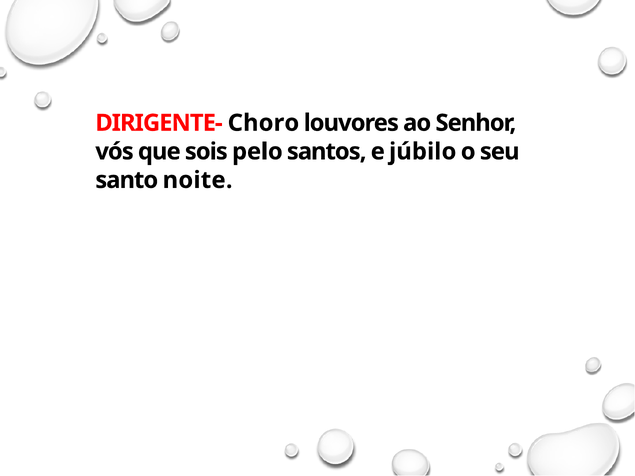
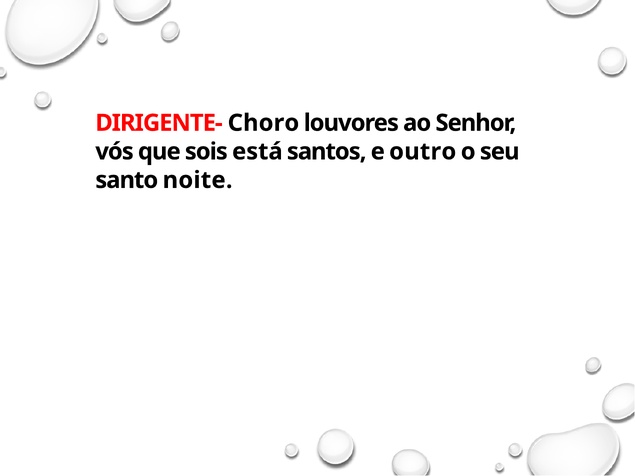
pelo: pelo -> está
júbilo: júbilo -> outro
